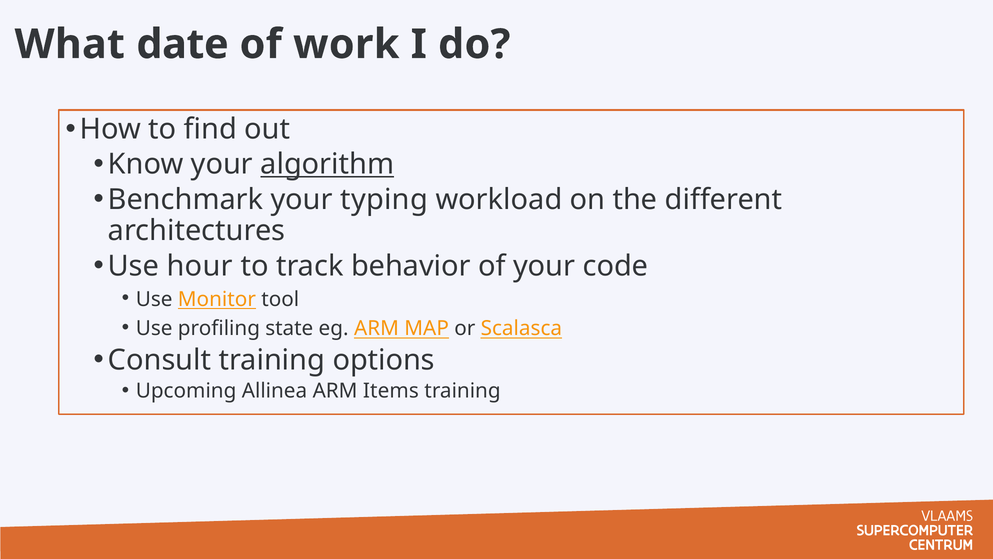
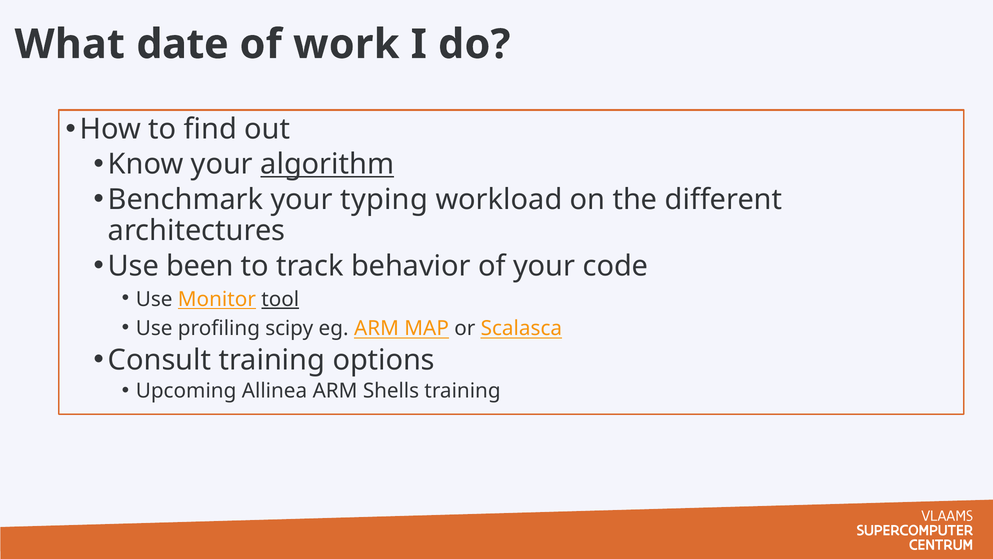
hour: hour -> been
tool underline: none -> present
state: state -> scipy
Items: Items -> Shells
